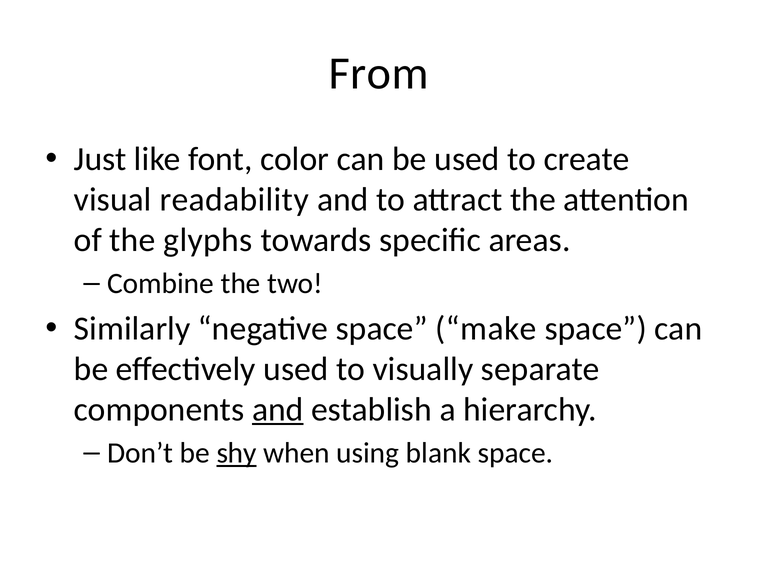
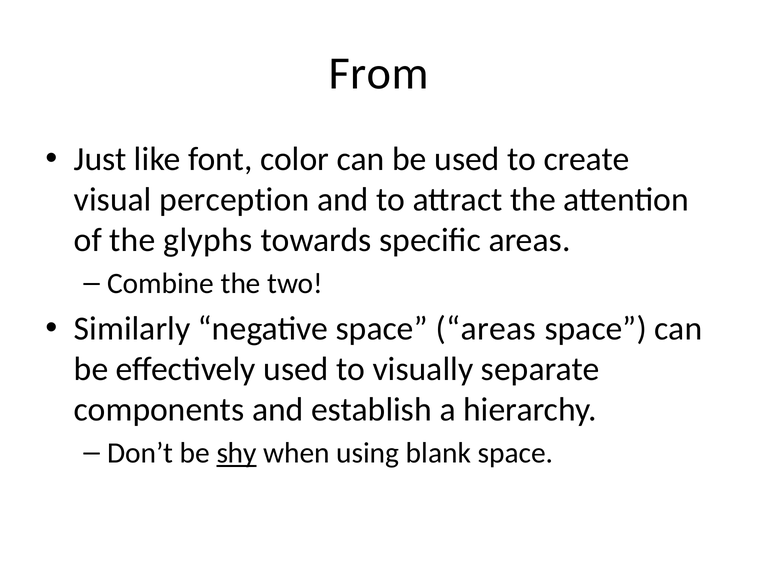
readability: readability -> perception
space make: make -> areas
and at (278, 409) underline: present -> none
